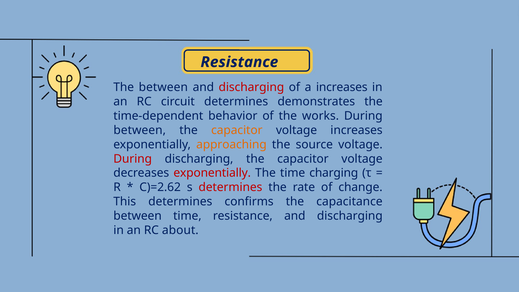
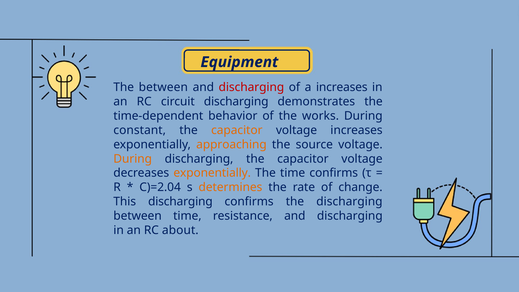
Resistance at (239, 62): Resistance -> Equipment
circuit determines: determines -> discharging
between at (140, 130): between -> constant
During at (133, 159) colour: red -> orange
exponentially at (212, 173) colour: red -> orange
time charging: charging -> confirms
C)=2.62: C)=2.62 -> C)=2.04
determines at (230, 187) colour: red -> orange
This determines: determines -> discharging
the capacitance: capacitance -> discharging
